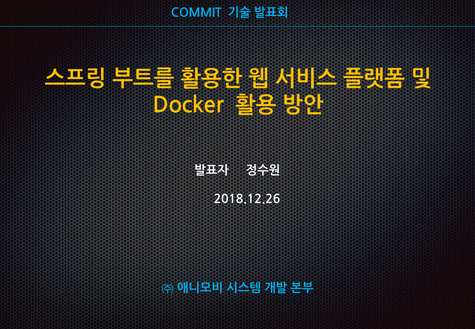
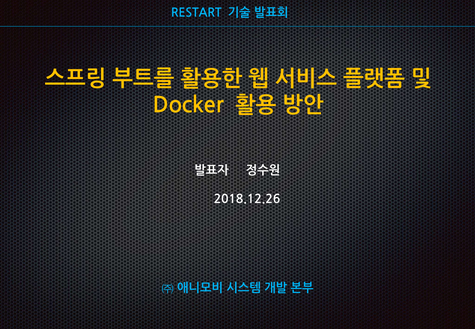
COMMIT: COMMIT -> RESTART
